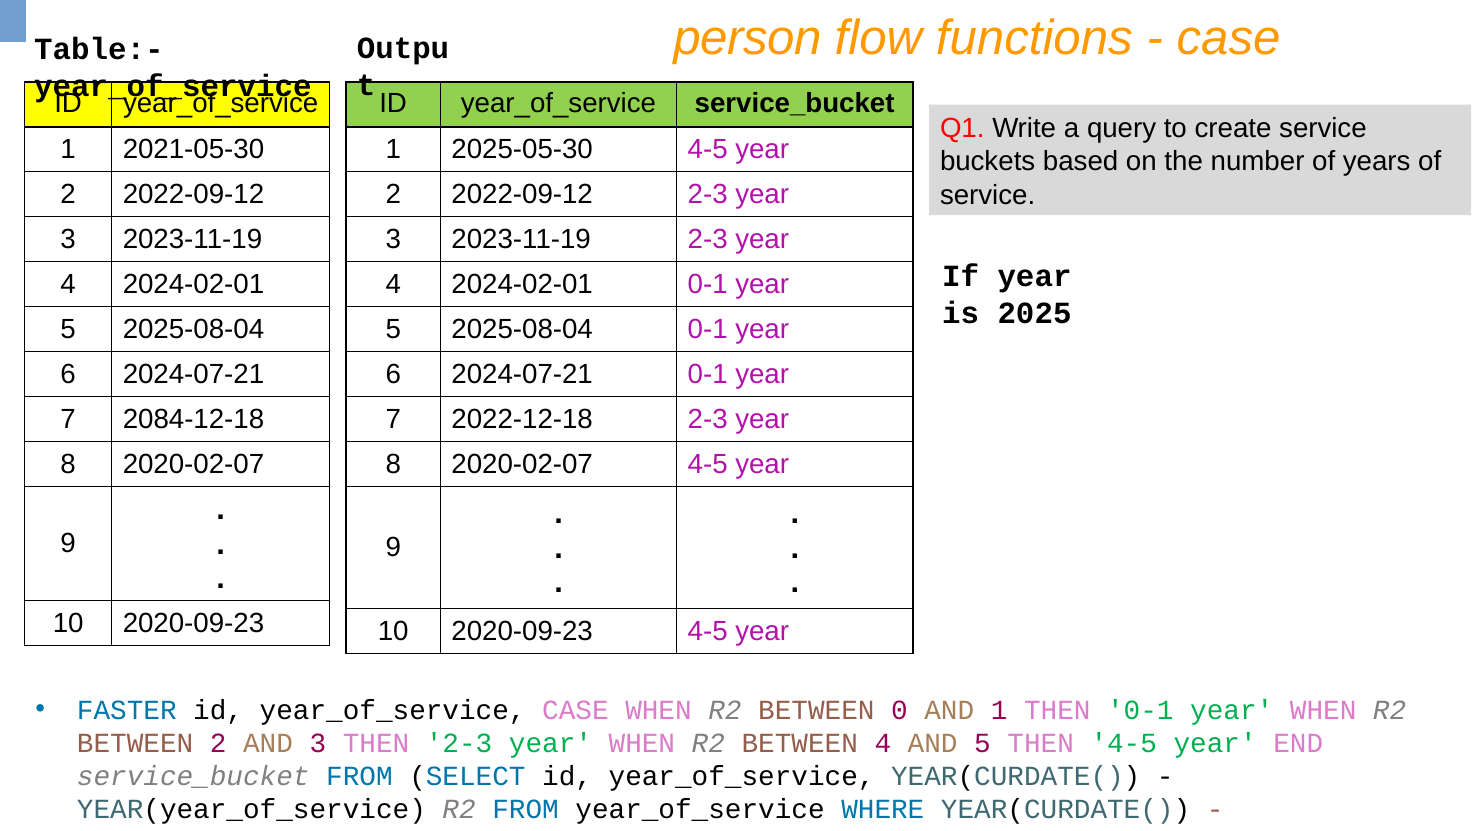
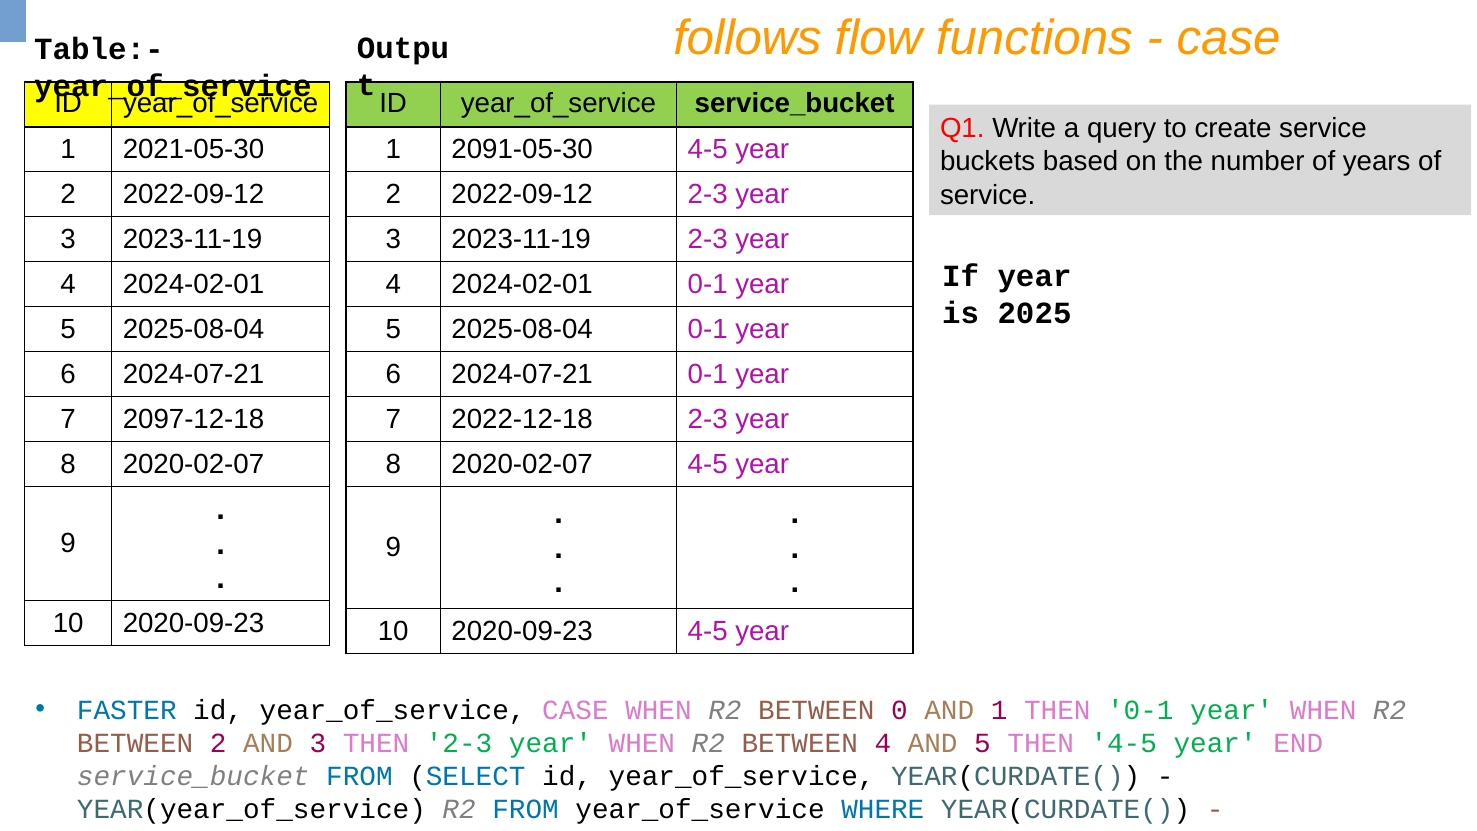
person: person -> follows
2025-05-30: 2025-05-30 -> 2091-05-30
2084-12-18: 2084-12-18 -> 2097-12-18
